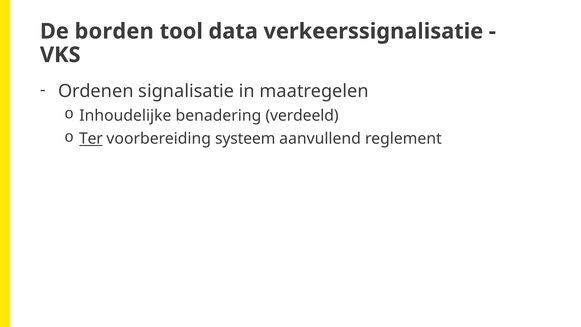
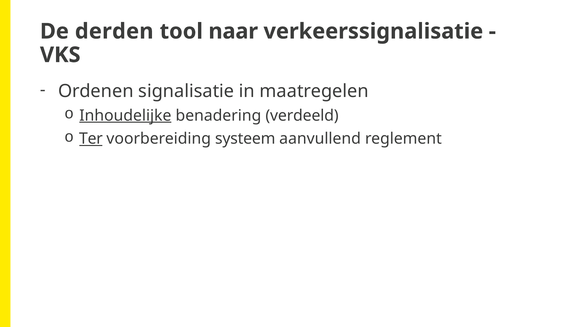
borden: borden -> derden
data: data -> naar
Inhoudelijke underline: none -> present
